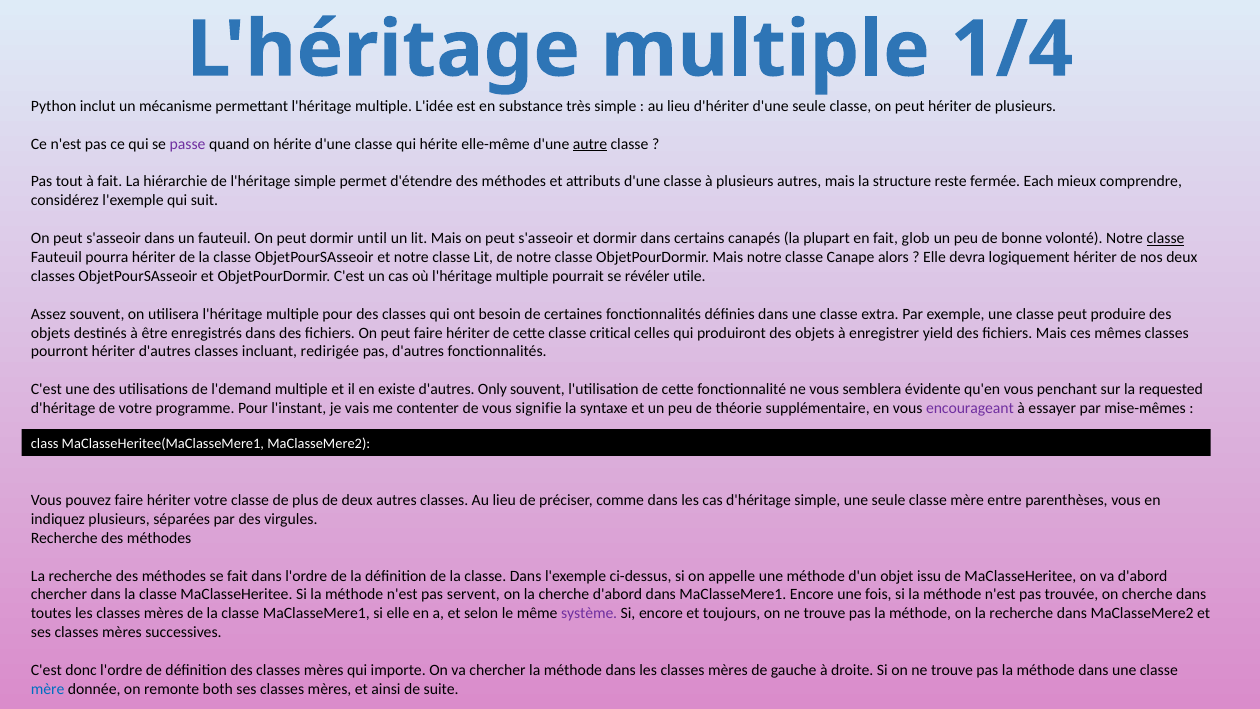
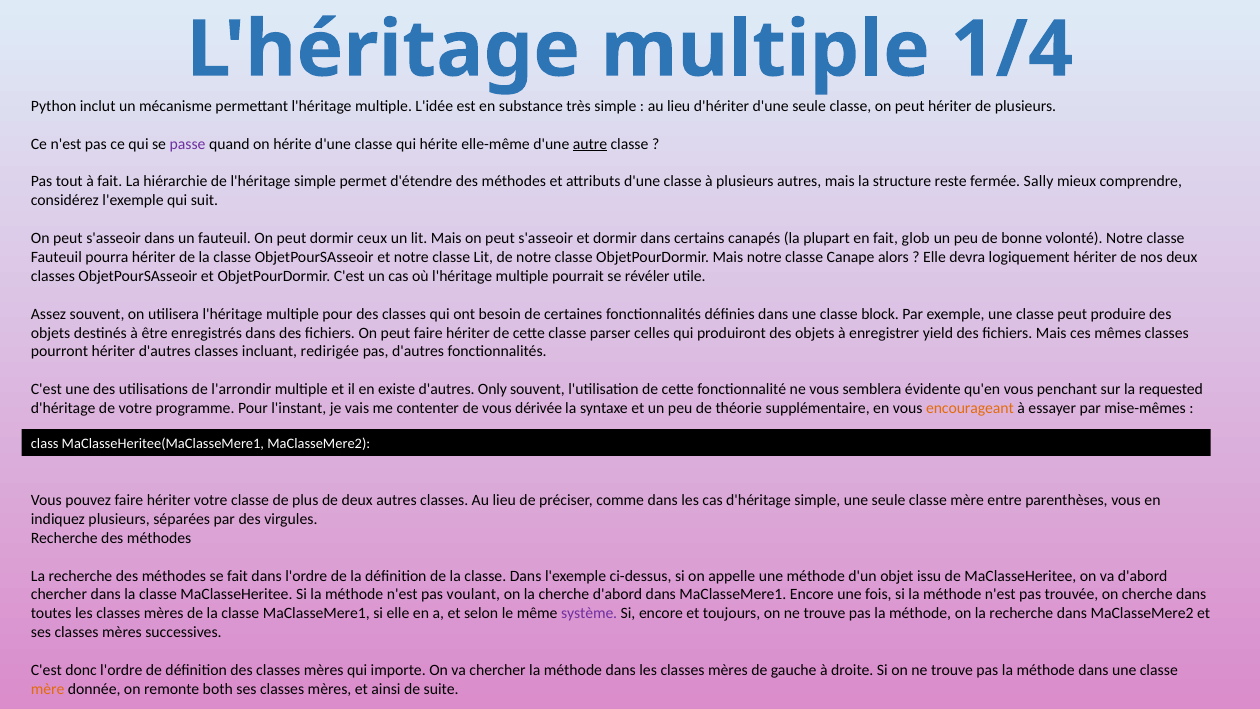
Each: Each -> Sally
until: until -> ceux
classe at (1166, 238) underline: present -> none
extra: extra -> block
critical: critical -> parser
l'demand: l'demand -> l'arrondir
signifie: signifie -> dérivée
encourageant colour: purple -> orange
servent: servent -> voulant
mère at (48, 689) colour: blue -> orange
